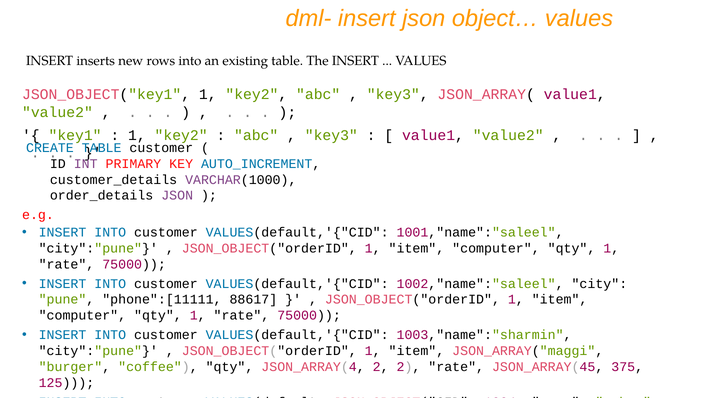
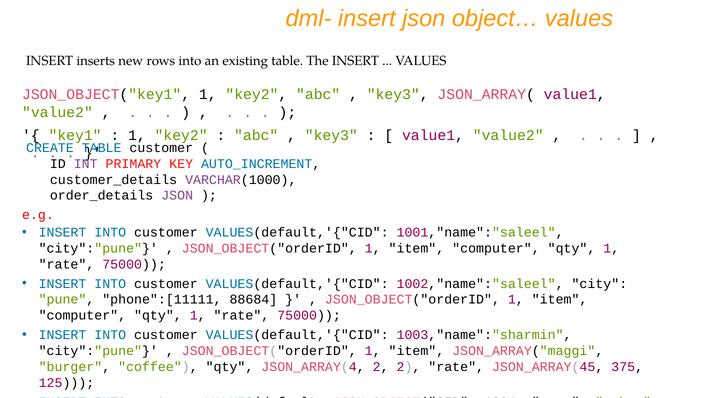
88617: 88617 -> 88684
